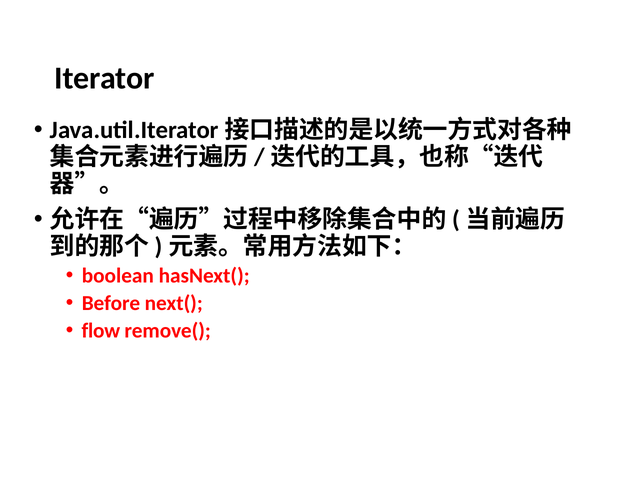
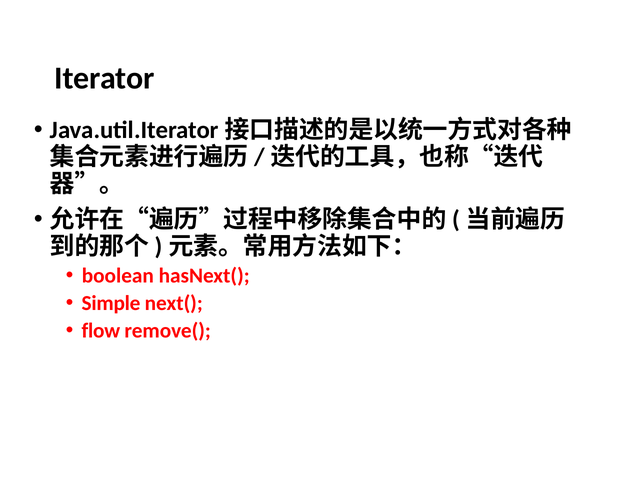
Before: Before -> Simple
